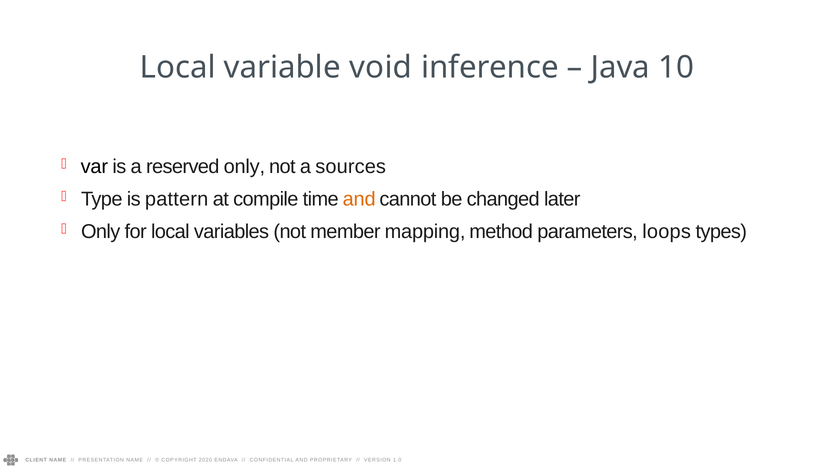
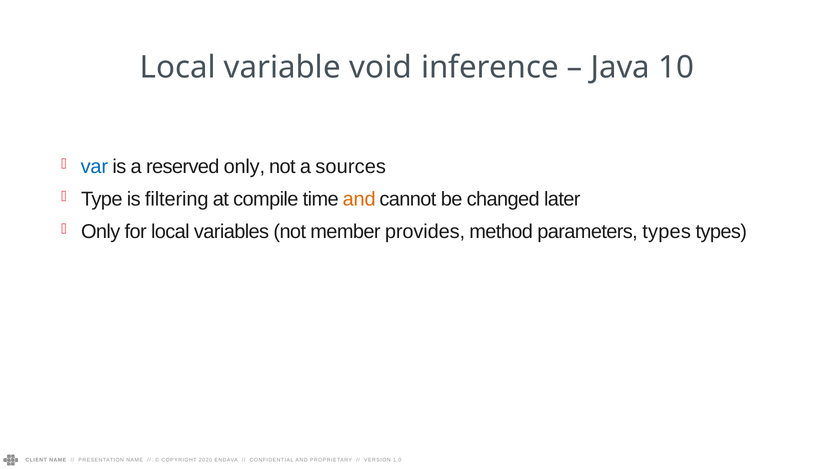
var colour: black -> blue
pattern: pattern -> filtering
mapping: mapping -> provides
parameters loops: loops -> types
